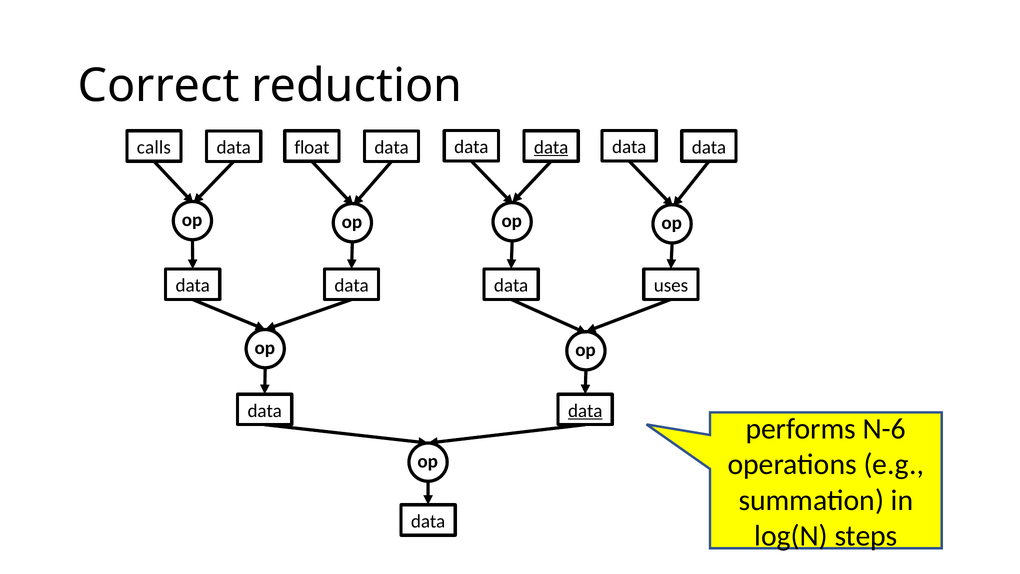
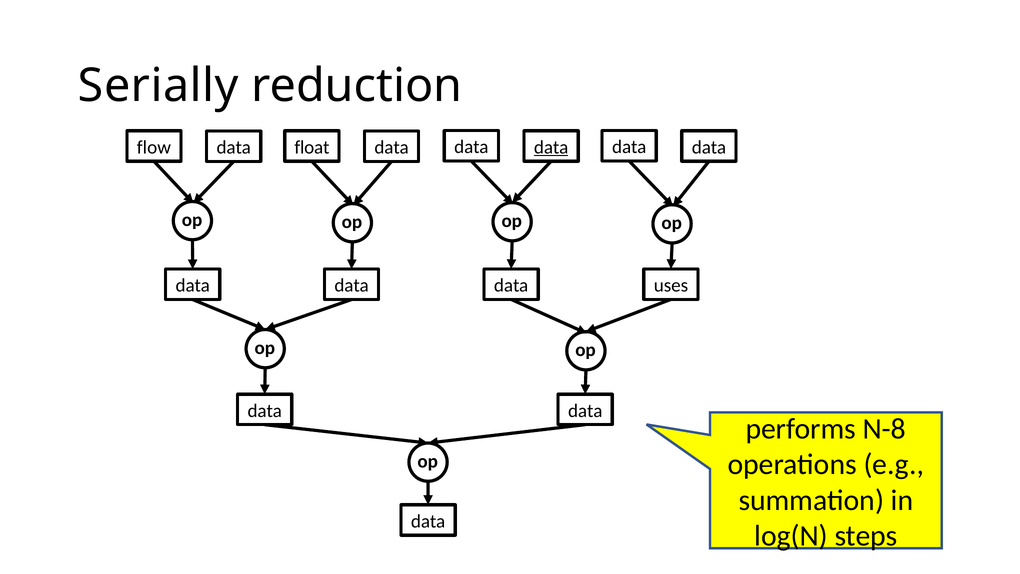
Correct: Correct -> Serially
calls: calls -> flow
data at (585, 411) underline: present -> none
N-6: N-6 -> N-8
